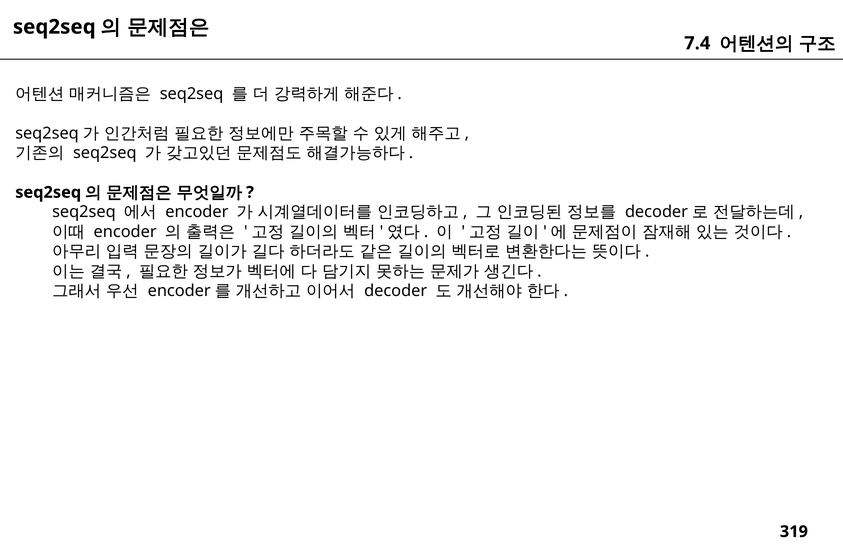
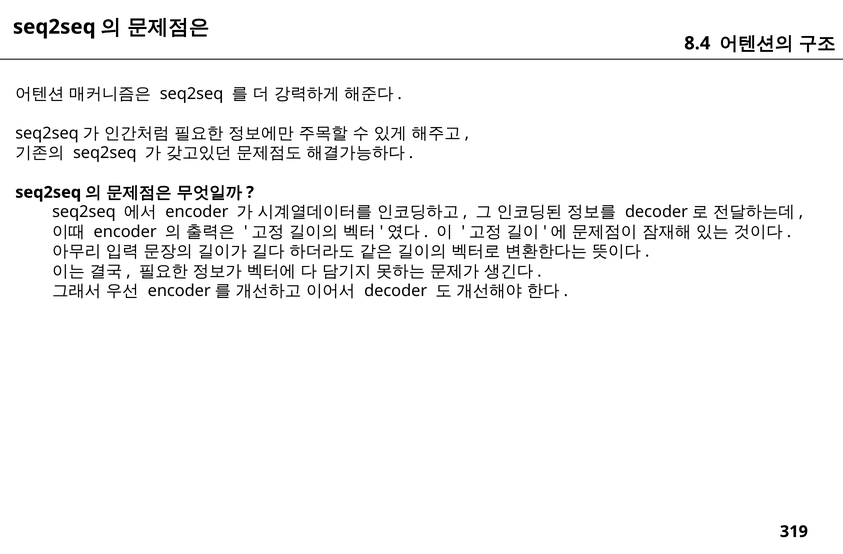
7.4: 7.4 -> 8.4
